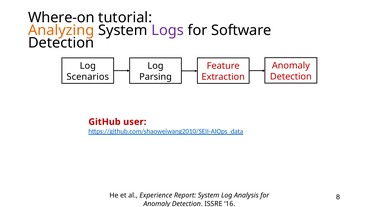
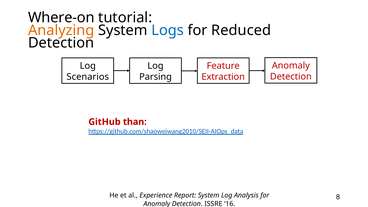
Logs colour: purple -> blue
Software: Software -> Reduced
user: user -> than
